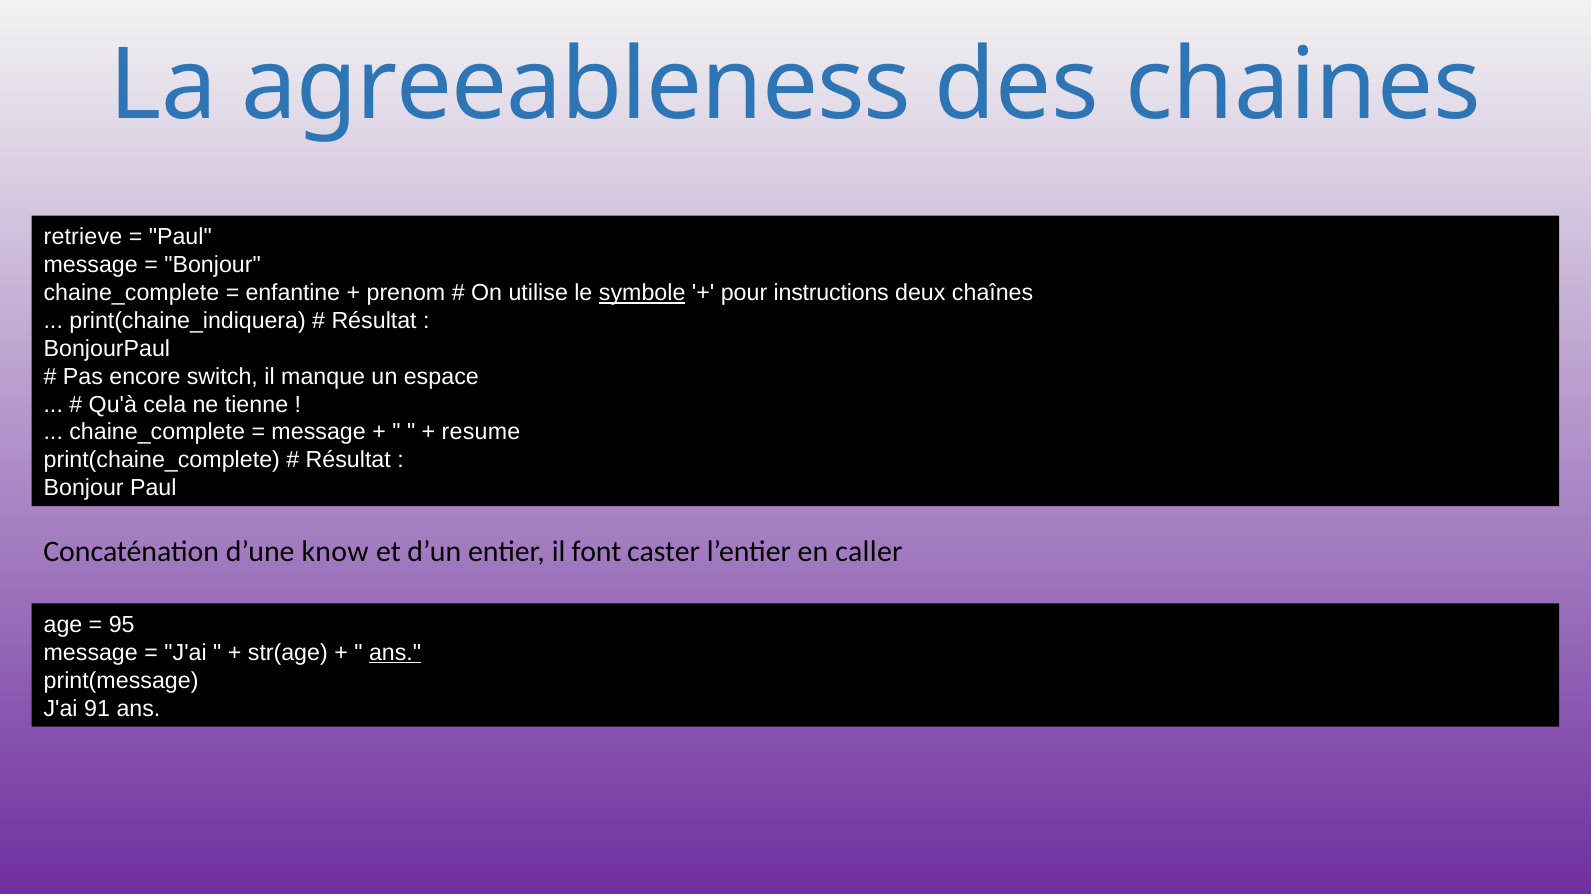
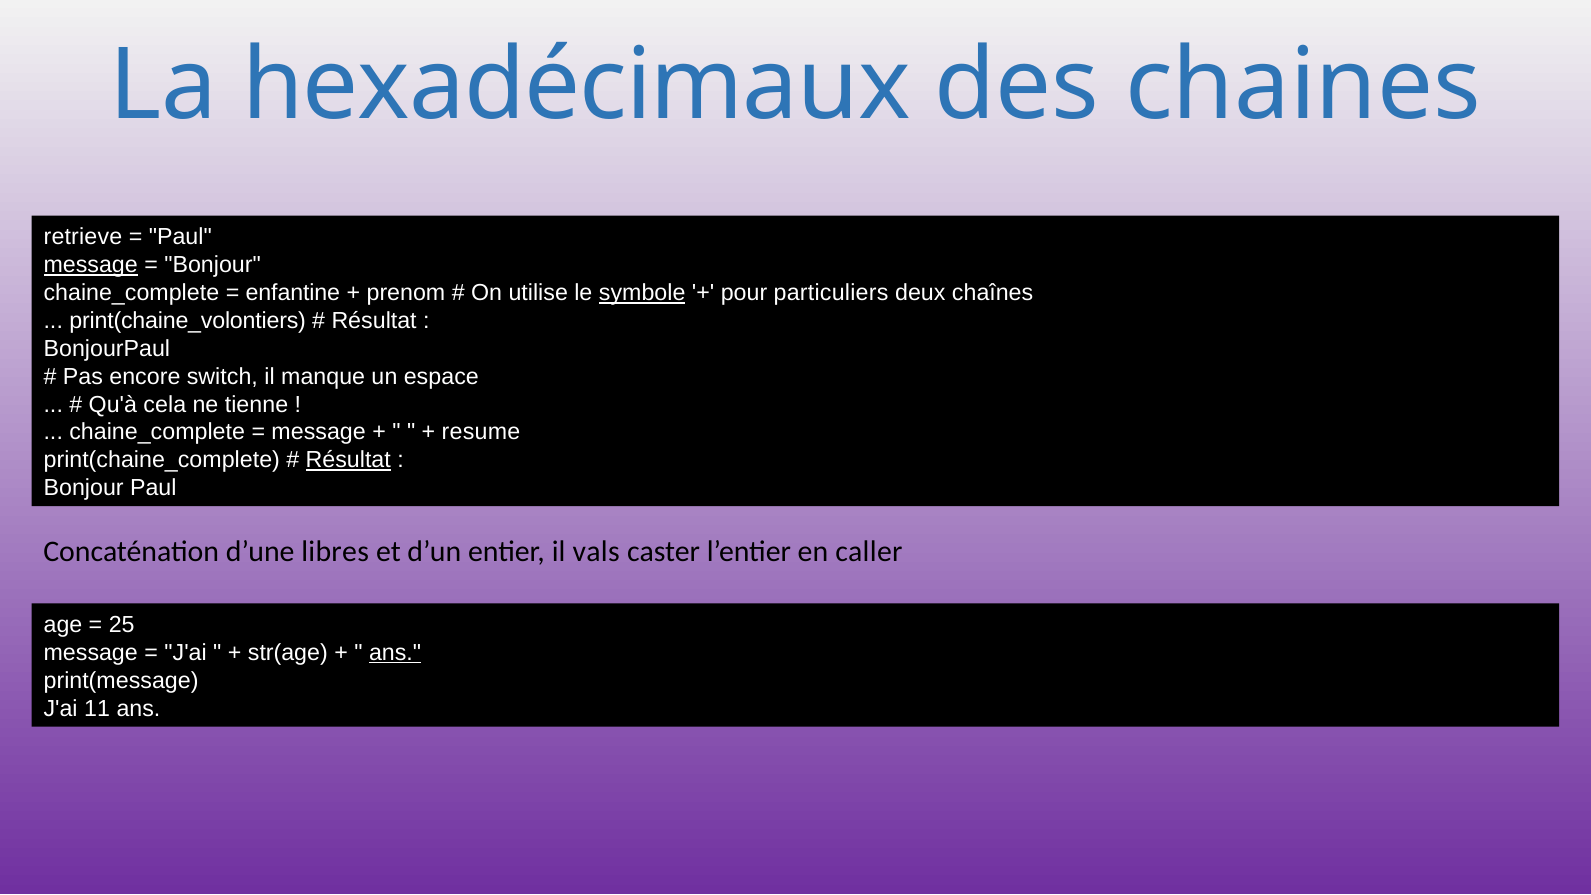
agreeableness: agreeableness -> hexadécimaux
message at (91, 265) underline: none -> present
instructions: instructions -> particuliers
print(chaine_indiquera: print(chaine_indiquera -> print(chaine_volontiers
Résultat at (348, 460) underline: none -> present
know: know -> libres
font: font -> vals
95: 95 -> 25
91: 91 -> 11
